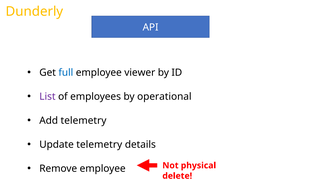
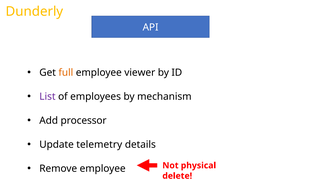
full colour: blue -> orange
operational: operational -> mechanism
Add telemetry: telemetry -> processor
